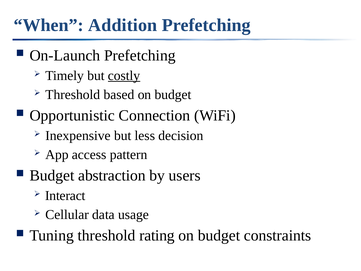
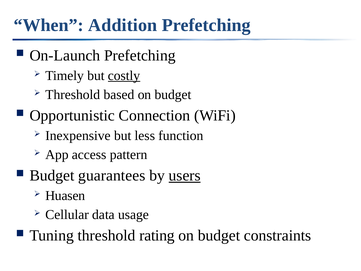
decision: decision -> function
abstraction: abstraction -> guarantees
users underline: none -> present
Interact: Interact -> Huasen
